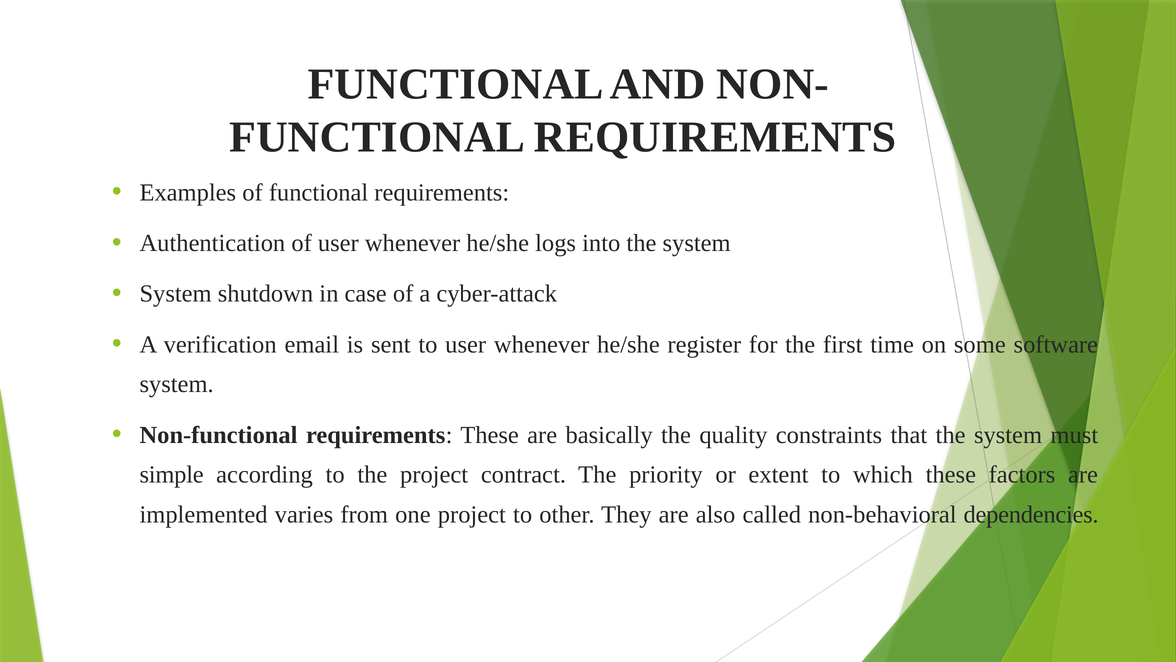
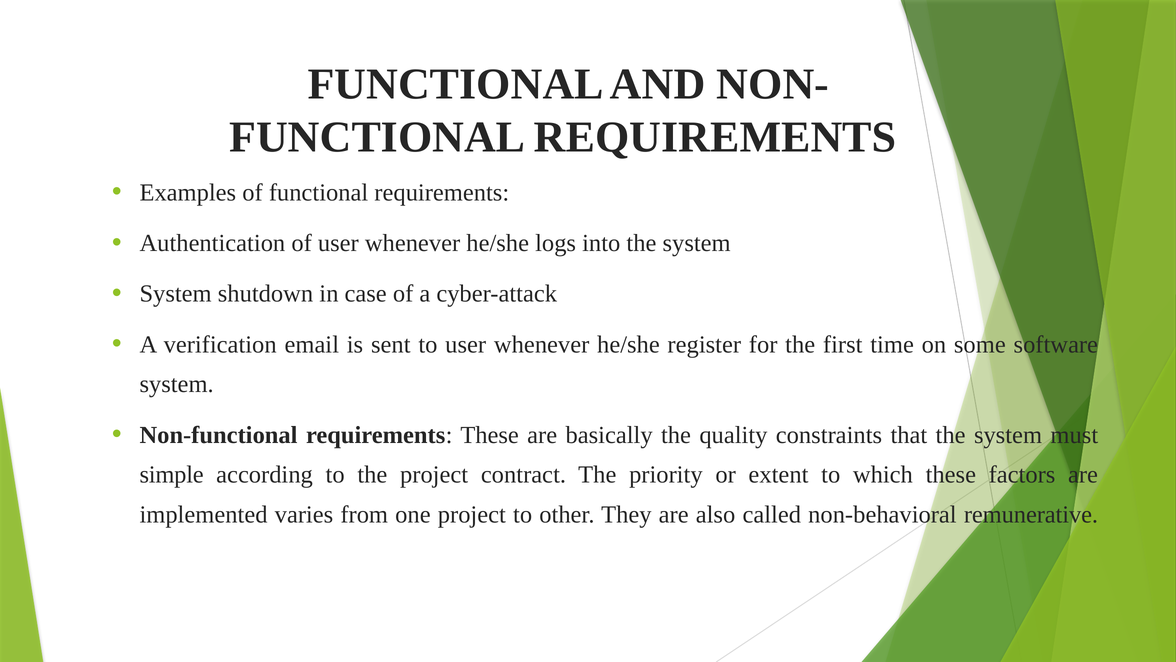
dependencies: dependencies -> remunerative
